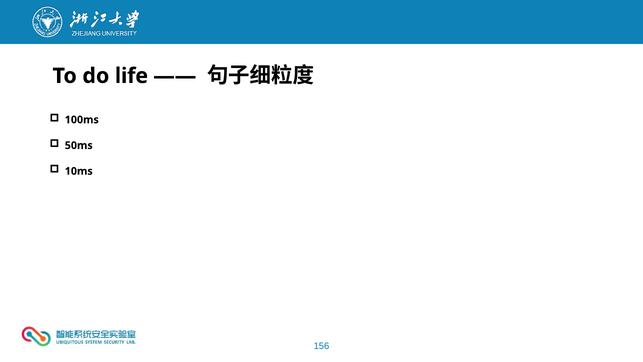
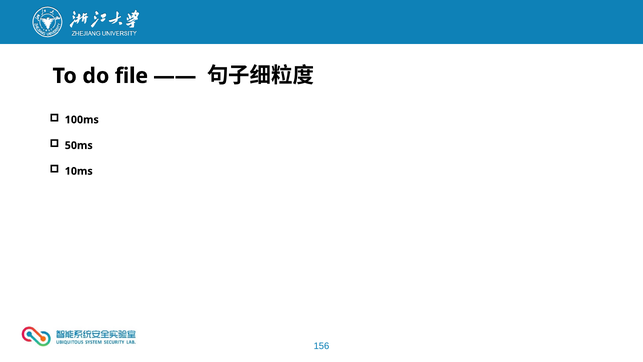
life: life -> file
